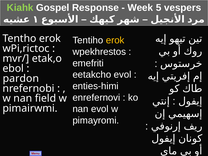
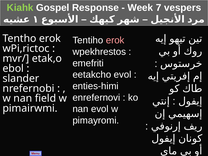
5: 5 -> 7
erok at (115, 40) colour: yellow -> pink
pardon: pardon -> slander
